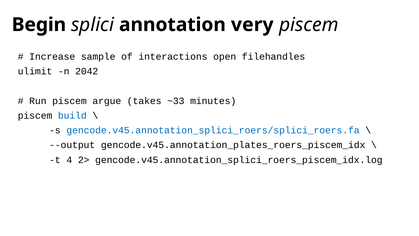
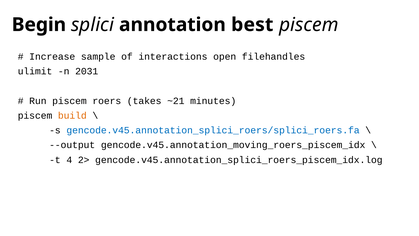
very: very -> best
2042: 2042 -> 2031
argue: argue -> roers
~33: ~33 -> ~21
build colour: blue -> orange
gencode.v45.annotation_plates_roers_piscem_idx: gencode.v45.annotation_plates_roers_piscem_idx -> gencode.v45.annotation_moving_roers_piscem_idx
